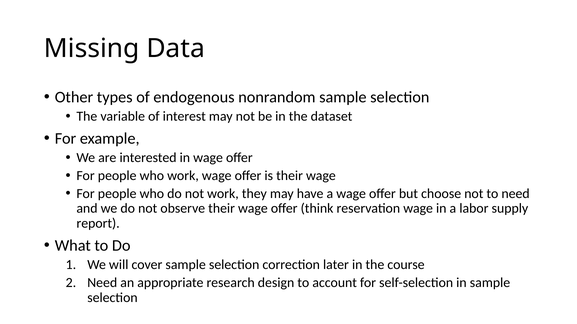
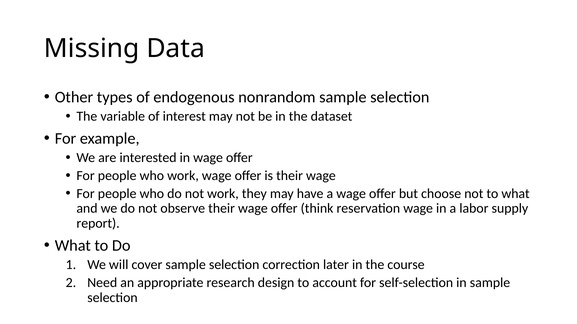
to need: need -> what
